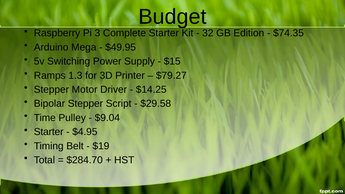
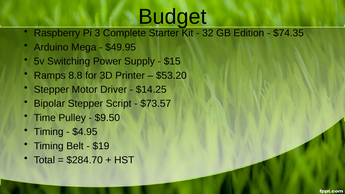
1.3: 1.3 -> 8.8
$79.27: $79.27 -> $53.20
$29.58: $29.58 -> $73.57
$9.04: $9.04 -> $9.50
Starter at (49, 132): Starter -> Timing
